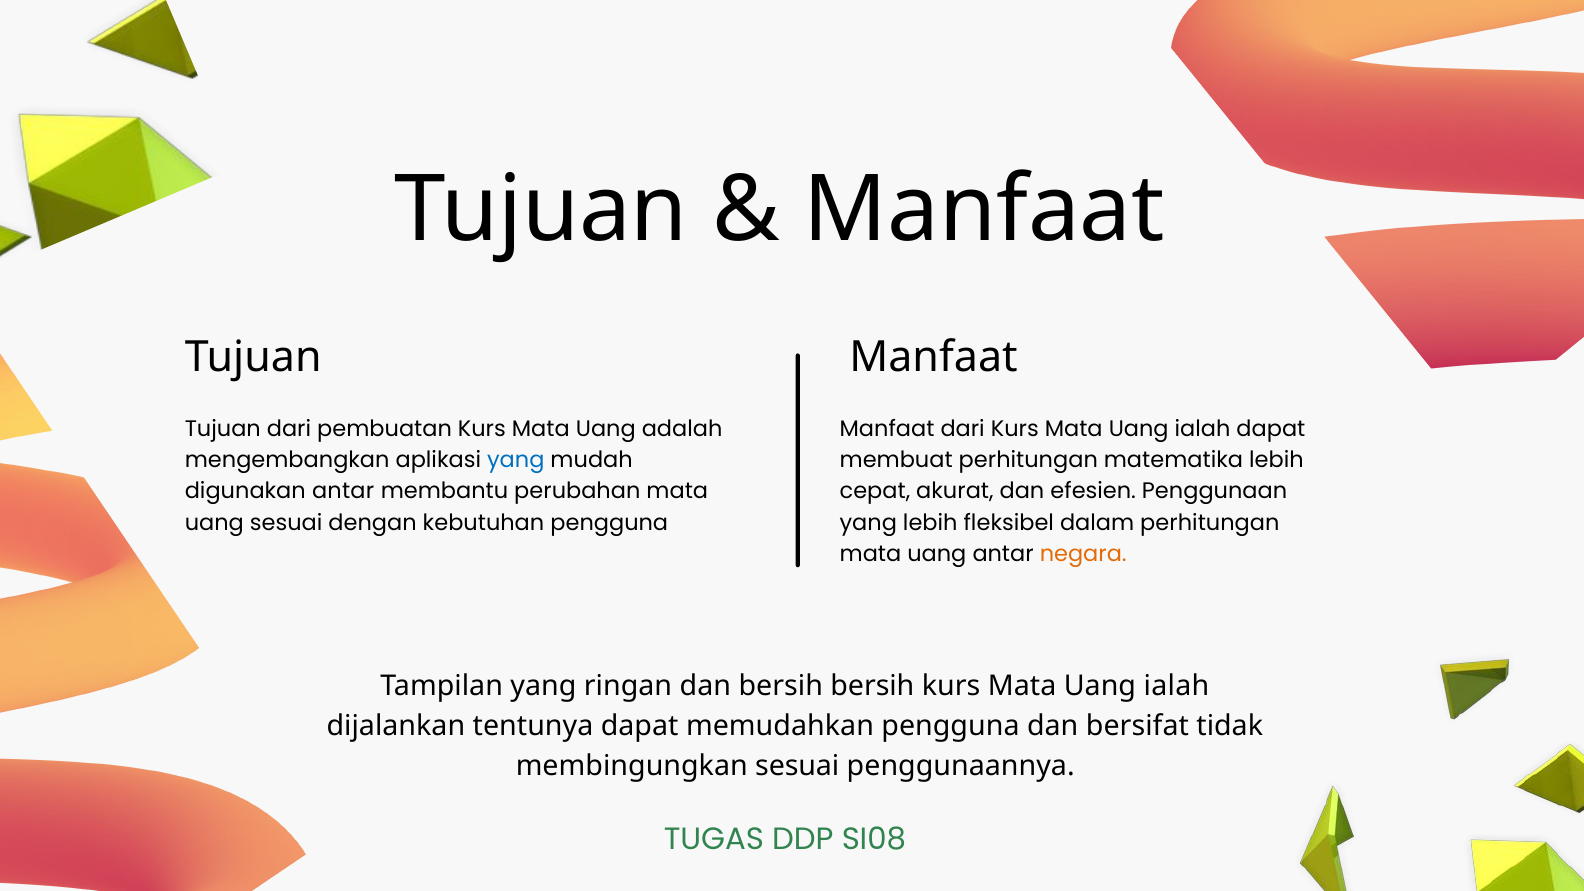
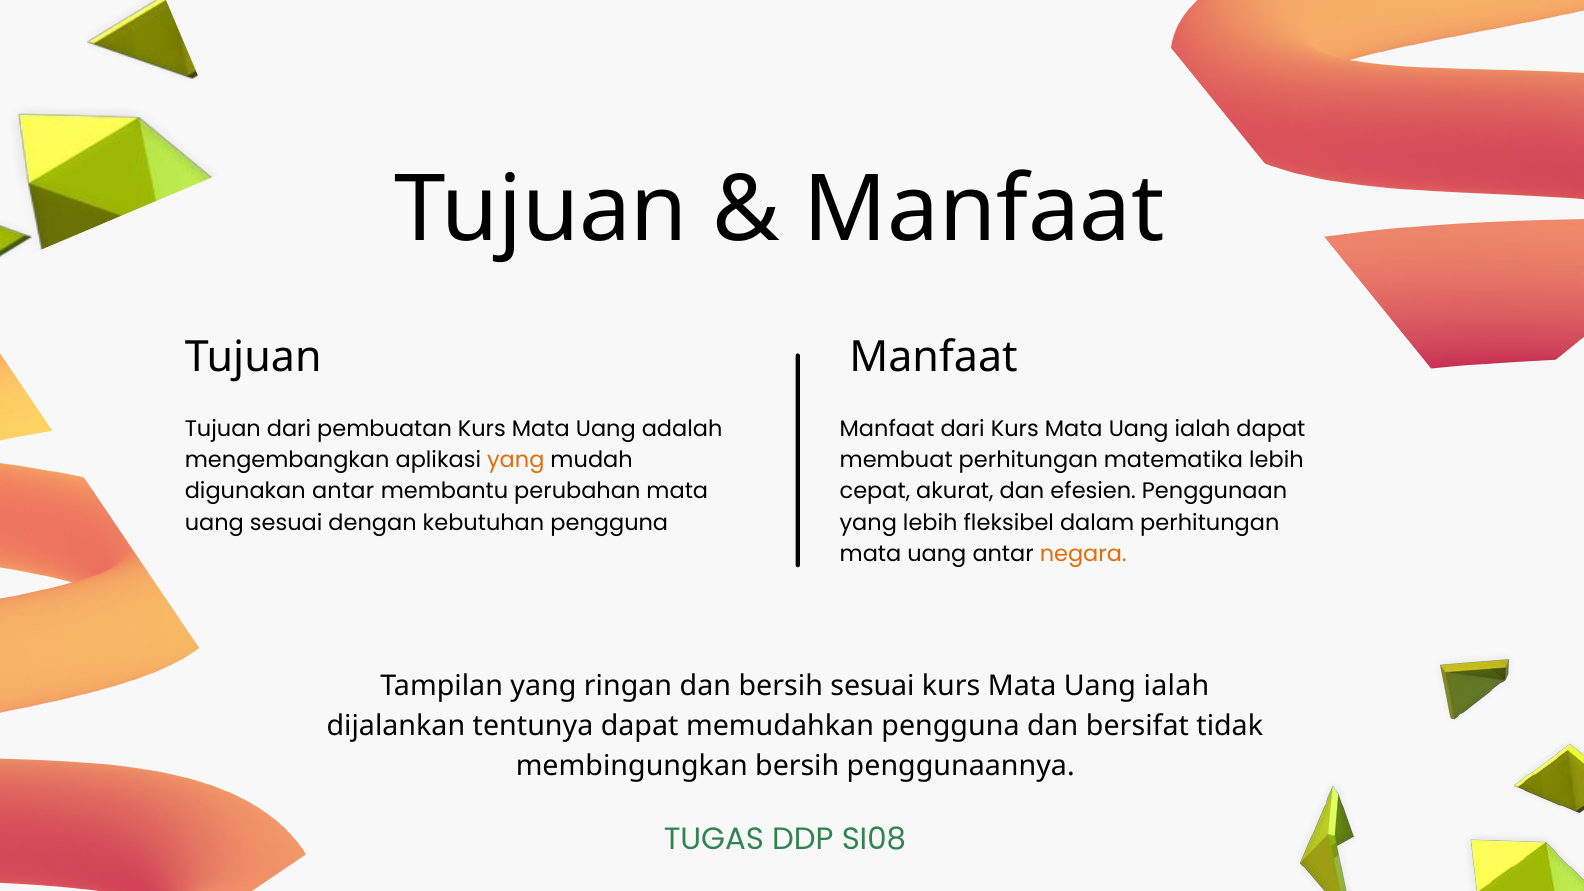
yang at (516, 460) colour: blue -> orange
bersih bersih: bersih -> sesuai
membingungkan sesuai: sesuai -> bersih
